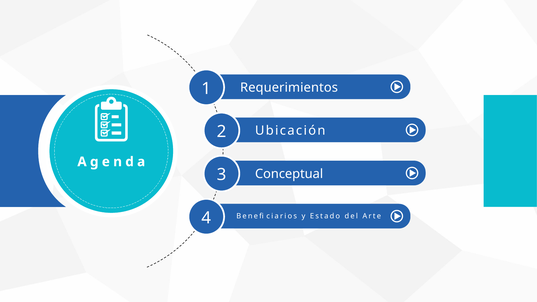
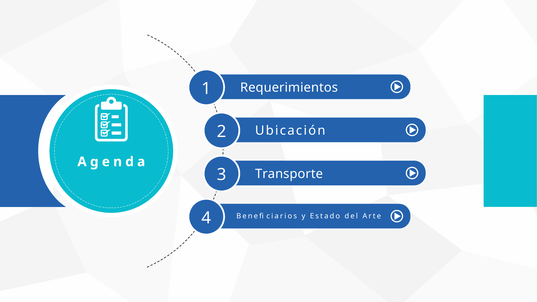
Conceptual: Conceptual -> Transporte
